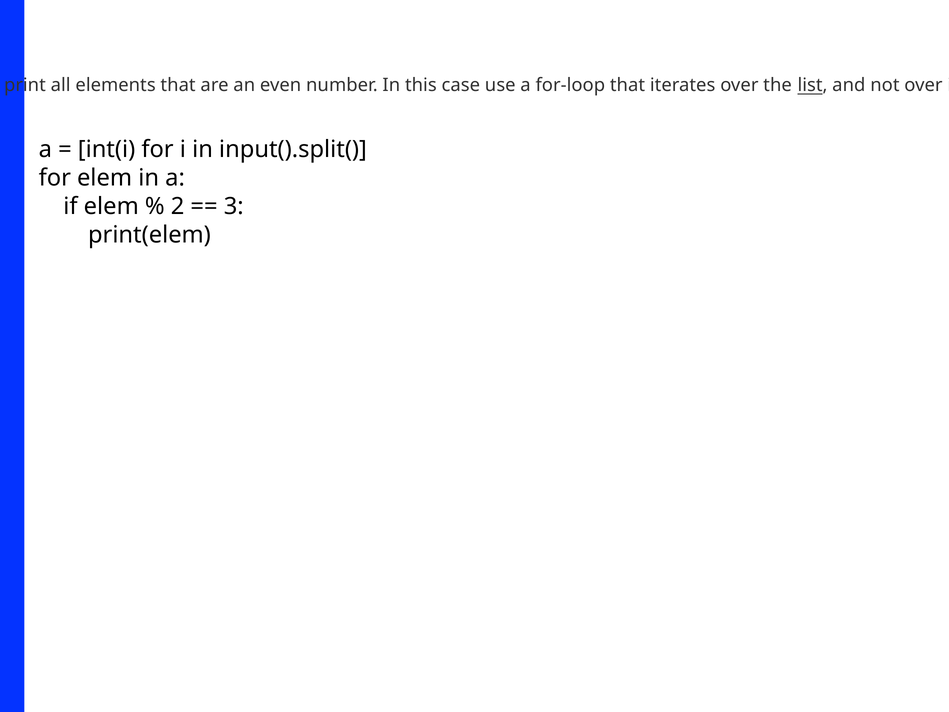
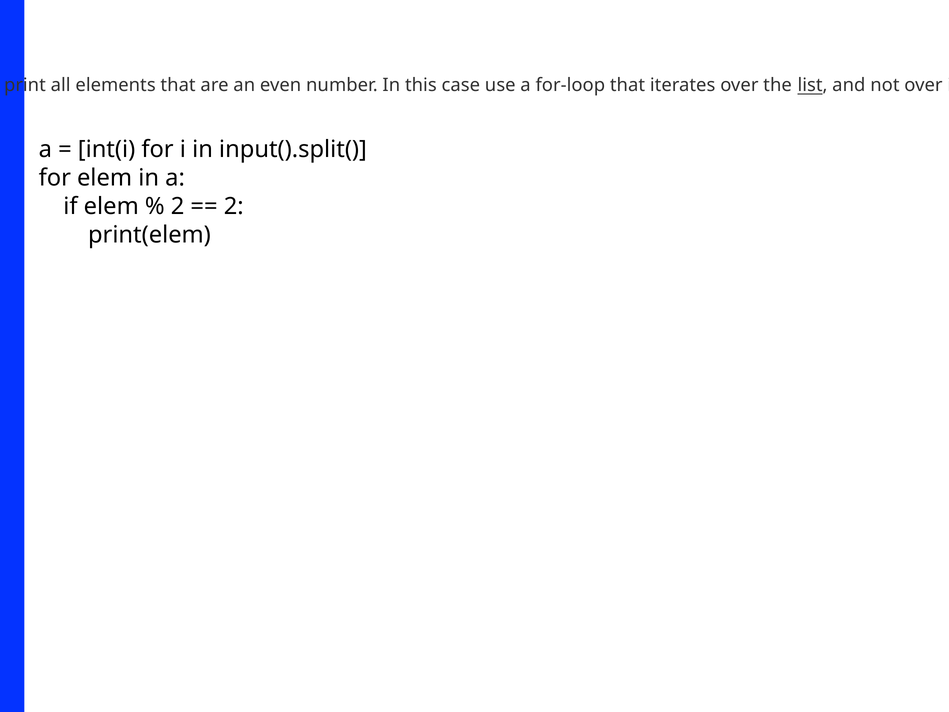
3 at (234, 206): 3 -> 2
